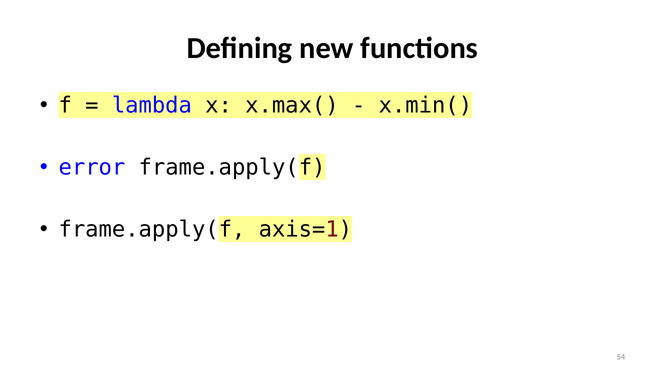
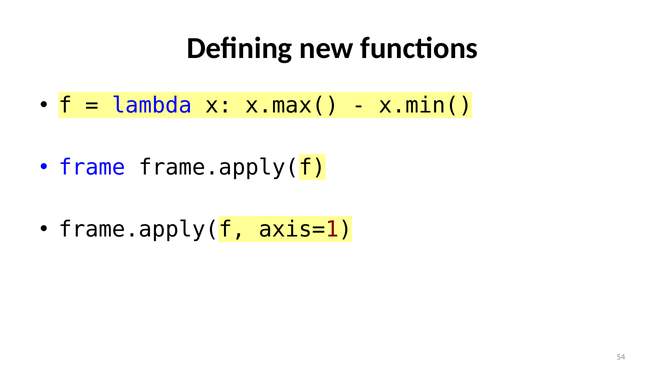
error: error -> frame
